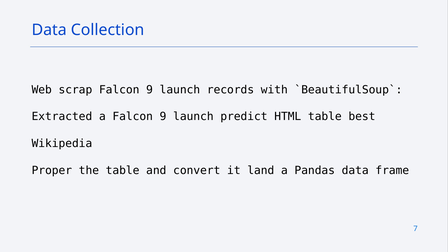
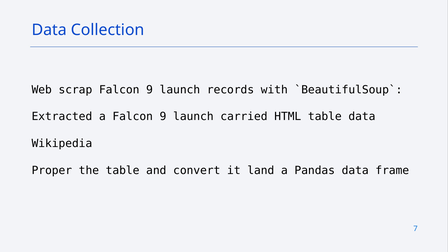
predict: predict -> carried
table best: best -> data
